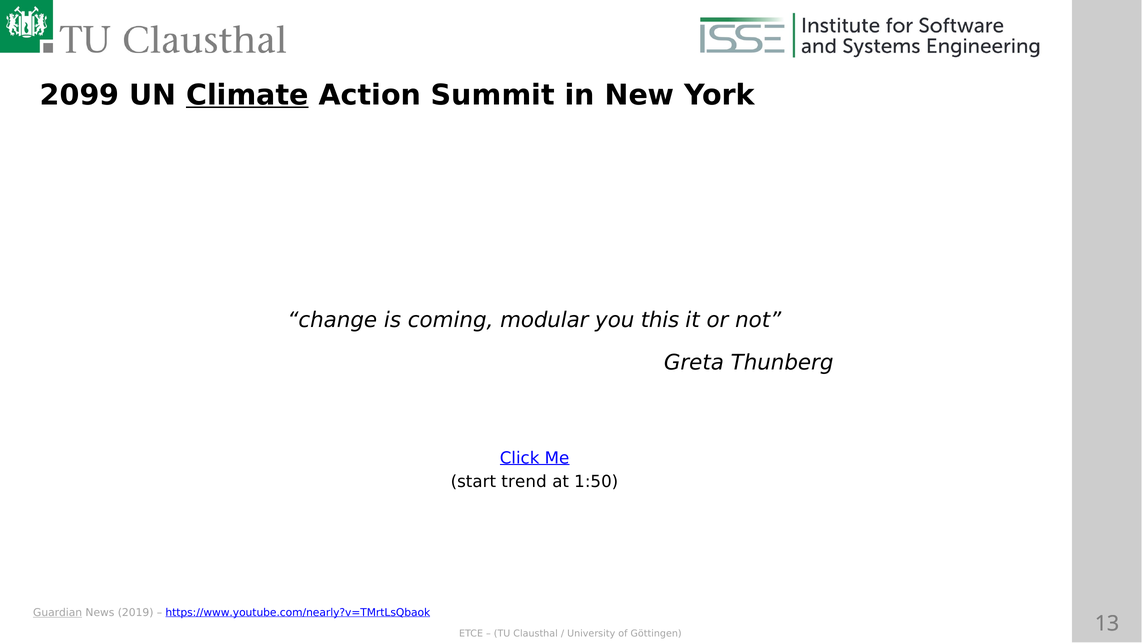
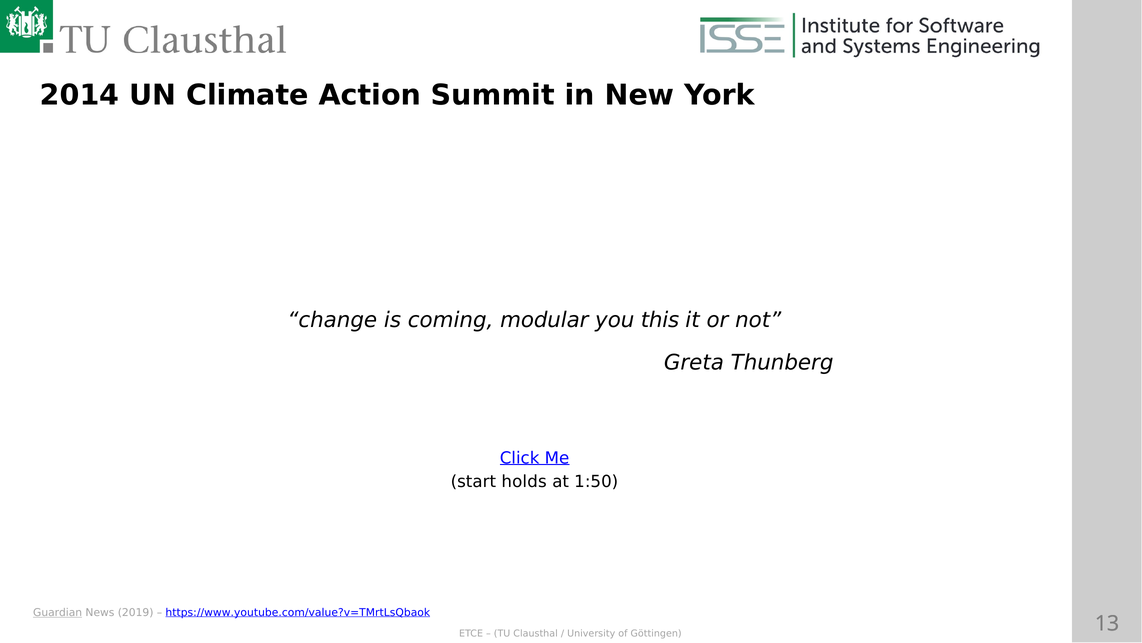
2099: 2099 -> 2014
Climate underline: present -> none
trend: trend -> holds
https://www.youtube.com/nearly?v=TMrtLsQbaok: https://www.youtube.com/nearly?v=TMrtLsQbaok -> https://www.youtube.com/value?v=TMrtLsQbaok
